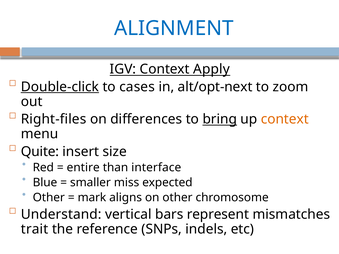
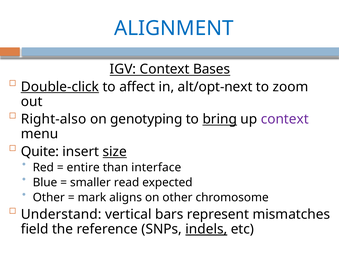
Apply: Apply -> Bases
cases: cases -> affect
Right-files: Right-files -> Right-also
differences: differences -> genotyping
context at (285, 119) colour: orange -> purple
size underline: none -> present
miss: miss -> read
trait: trait -> field
indels underline: none -> present
